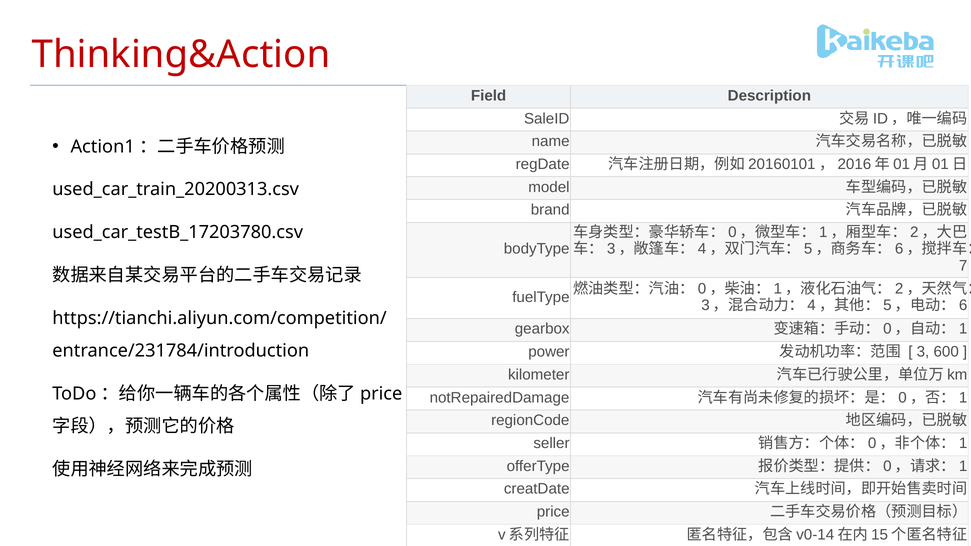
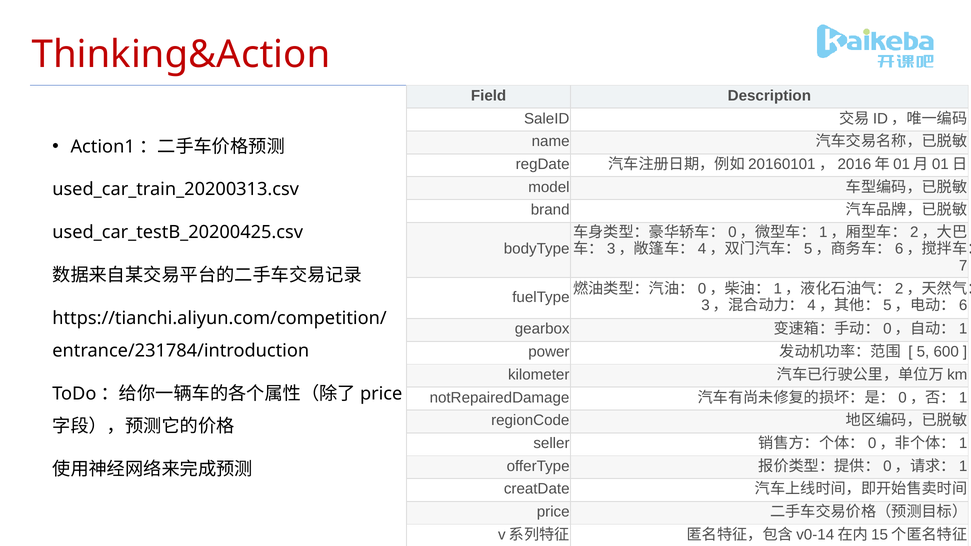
used_car_testB_17203780.csv: used_car_testB_17203780.csv -> used_car_testB_20200425.csv
3: 3 -> 5
